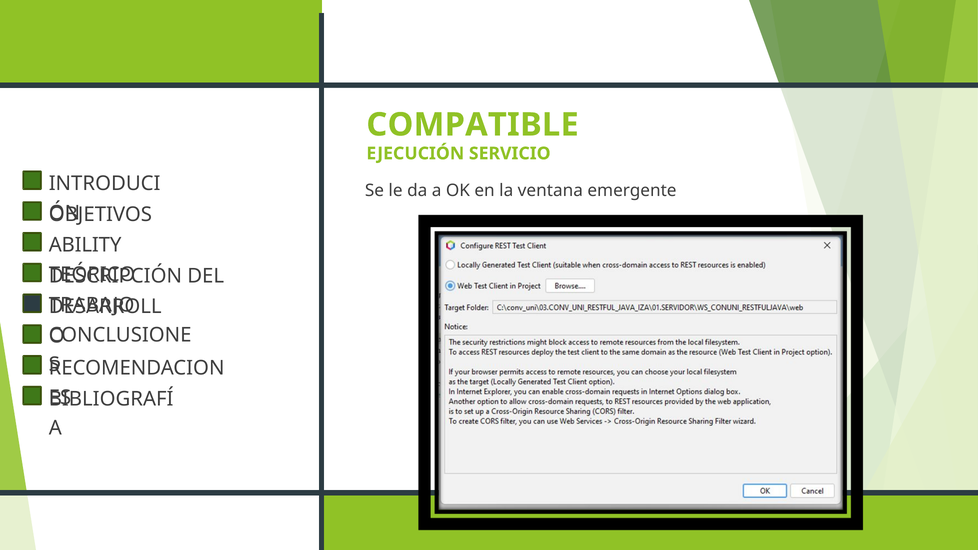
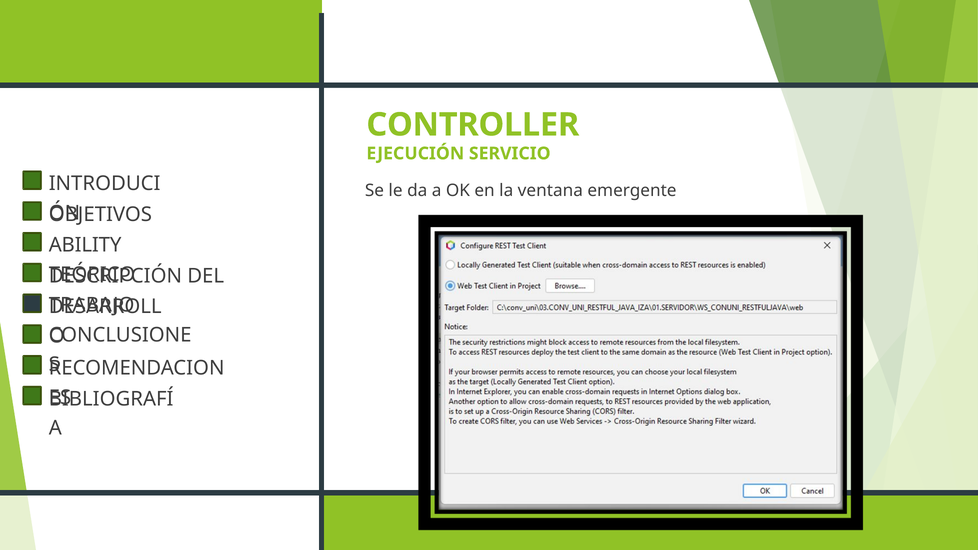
COMPATIBLE: COMPATIBLE -> CONTROLLER
